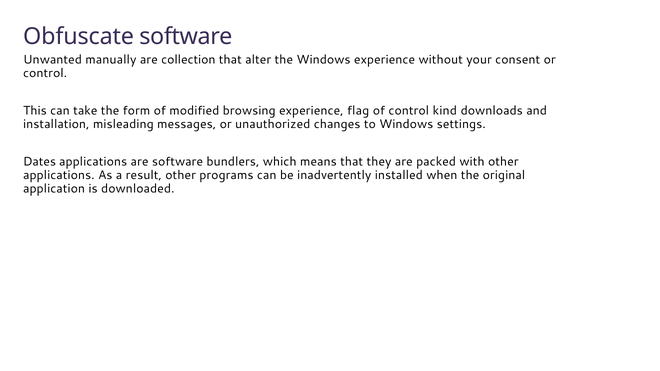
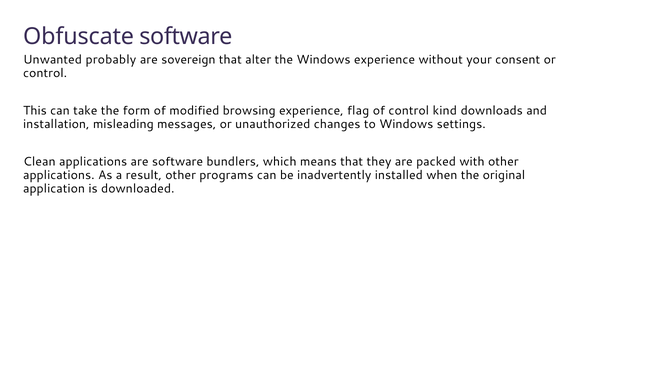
manually: manually -> probably
collection: collection -> sovereign
Dates: Dates -> Clean
